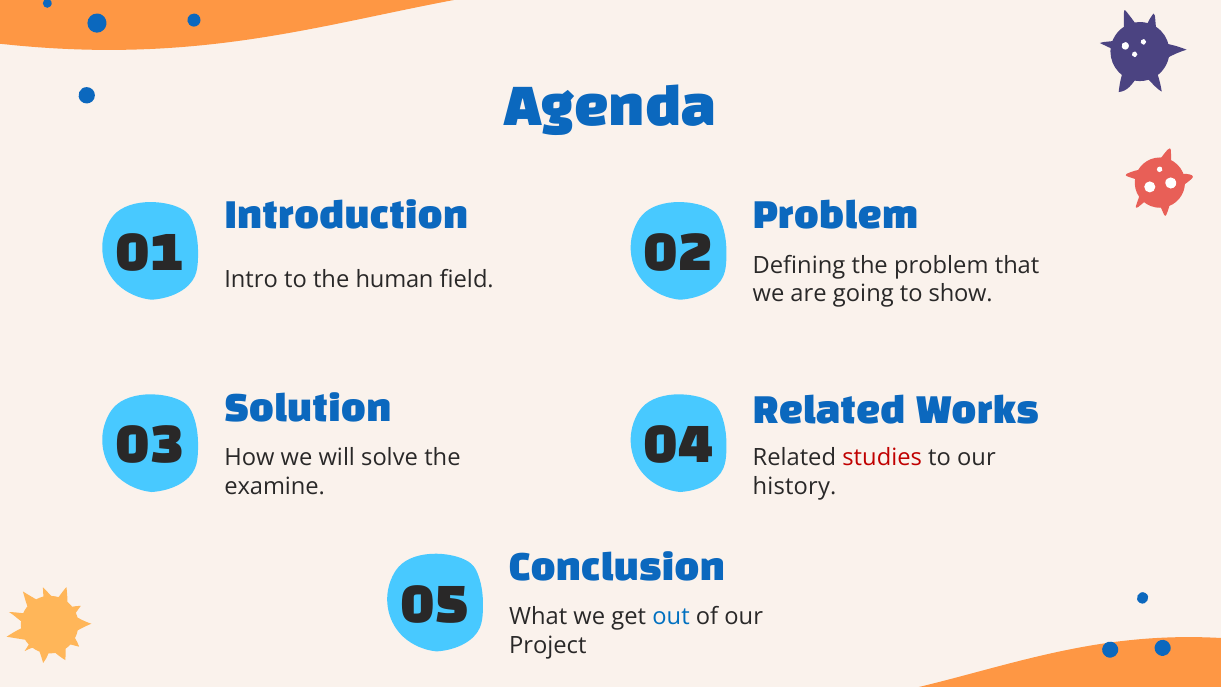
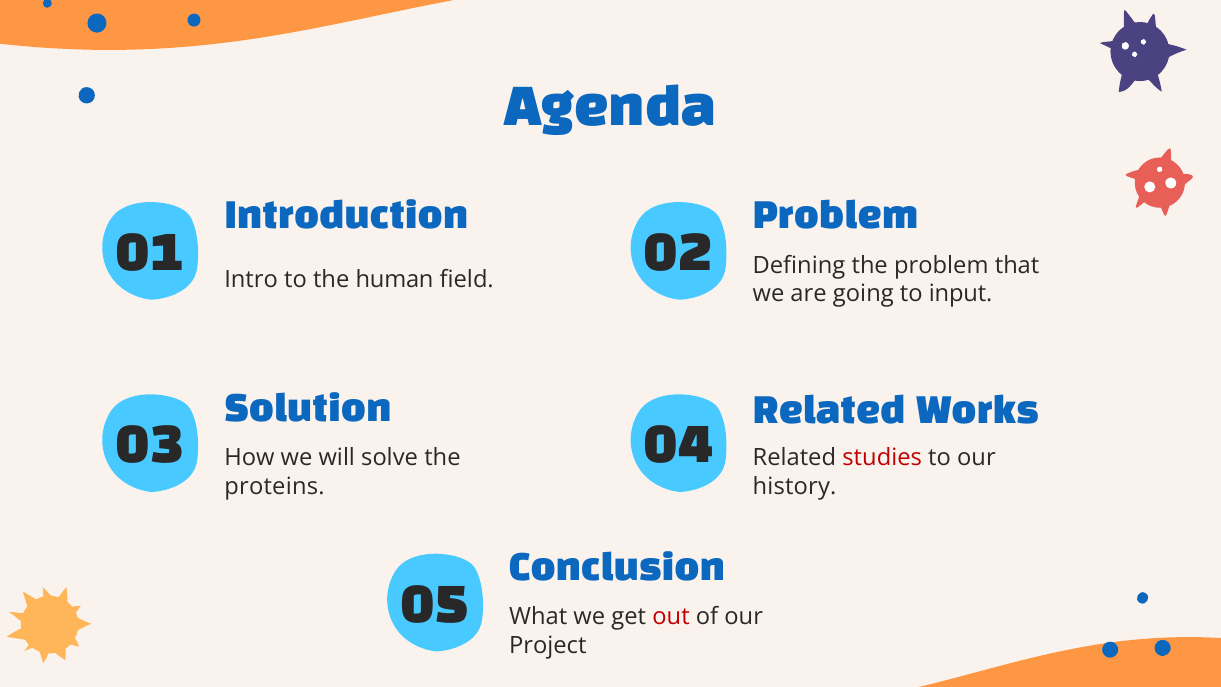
show: show -> input
examine: examine -> proteins
out colour: blue -> red
